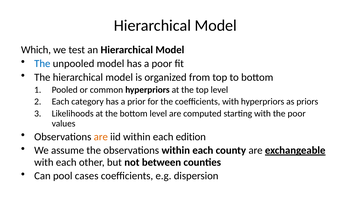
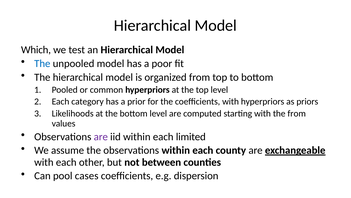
the poor: poor -> from
are at (101, 136) colour: orange -> purple
edition: edition -> limited
